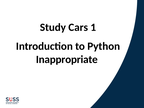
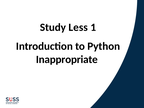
Cars: Cars -> Less
